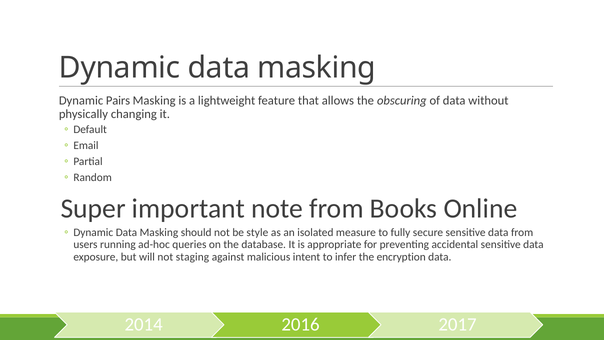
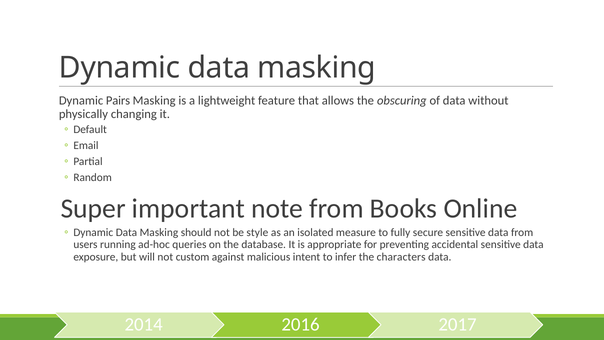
staging: staging -> custom
encryption: encryption -> characters
